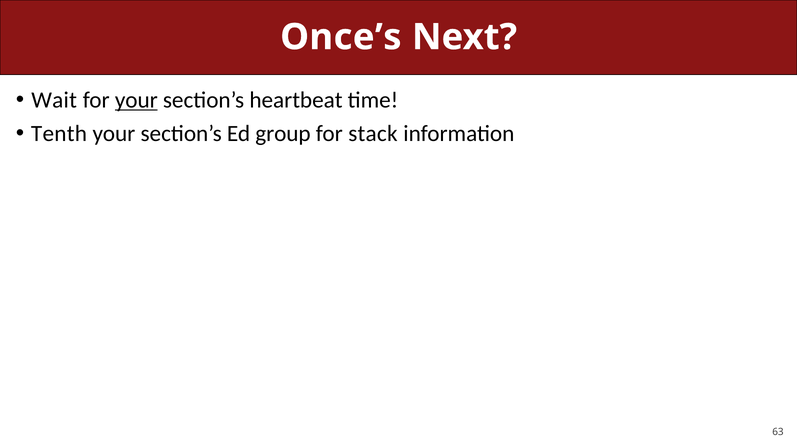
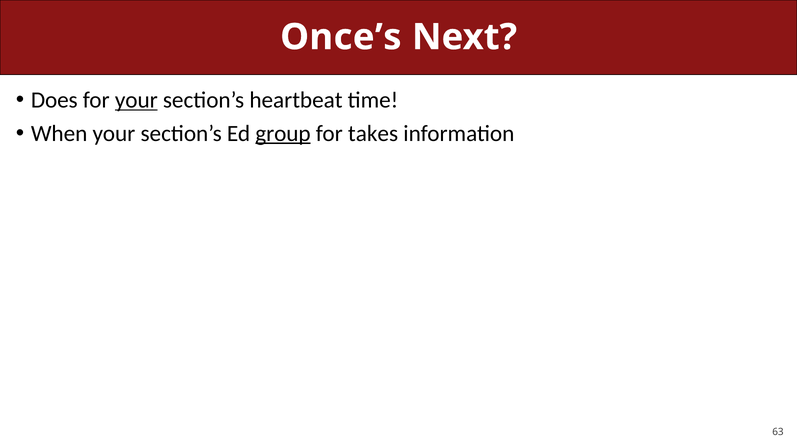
Wait: Wait -> Does
Tenth: Tenth -> When
group underline: none -> present
stack: stack -> takes
